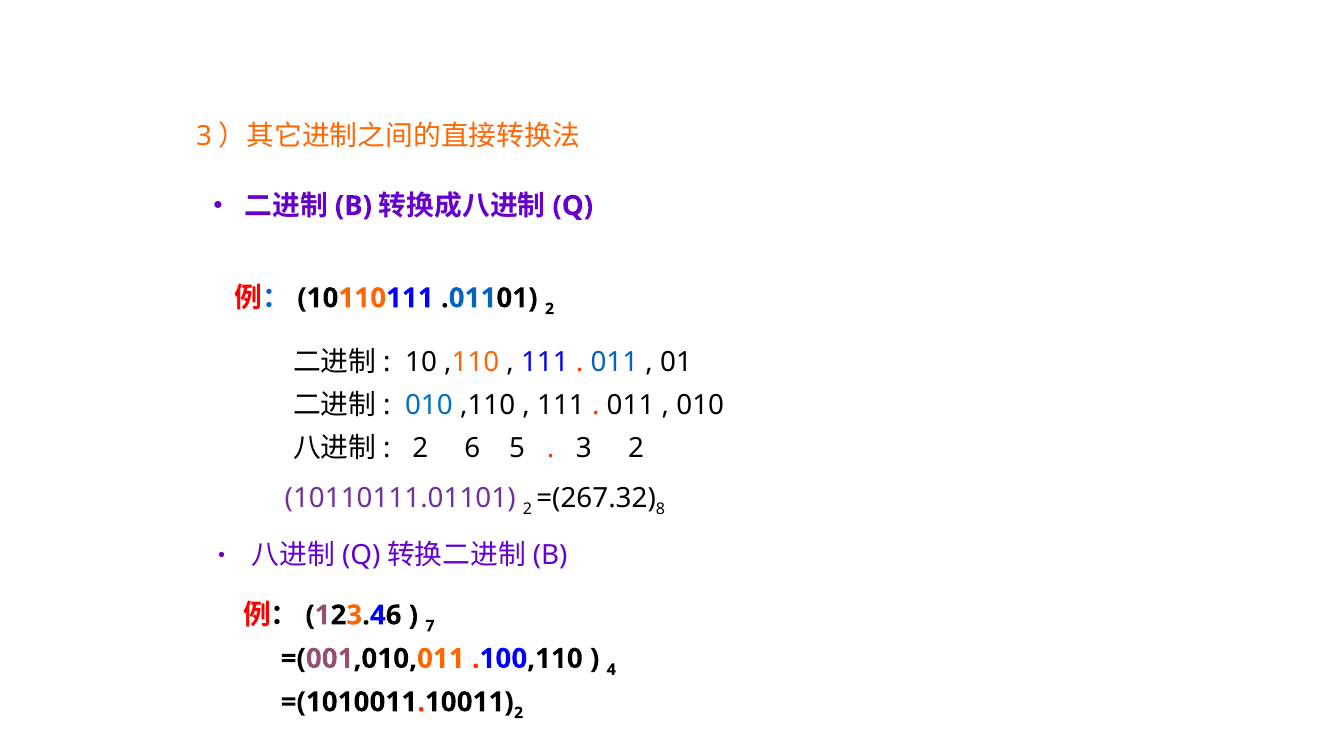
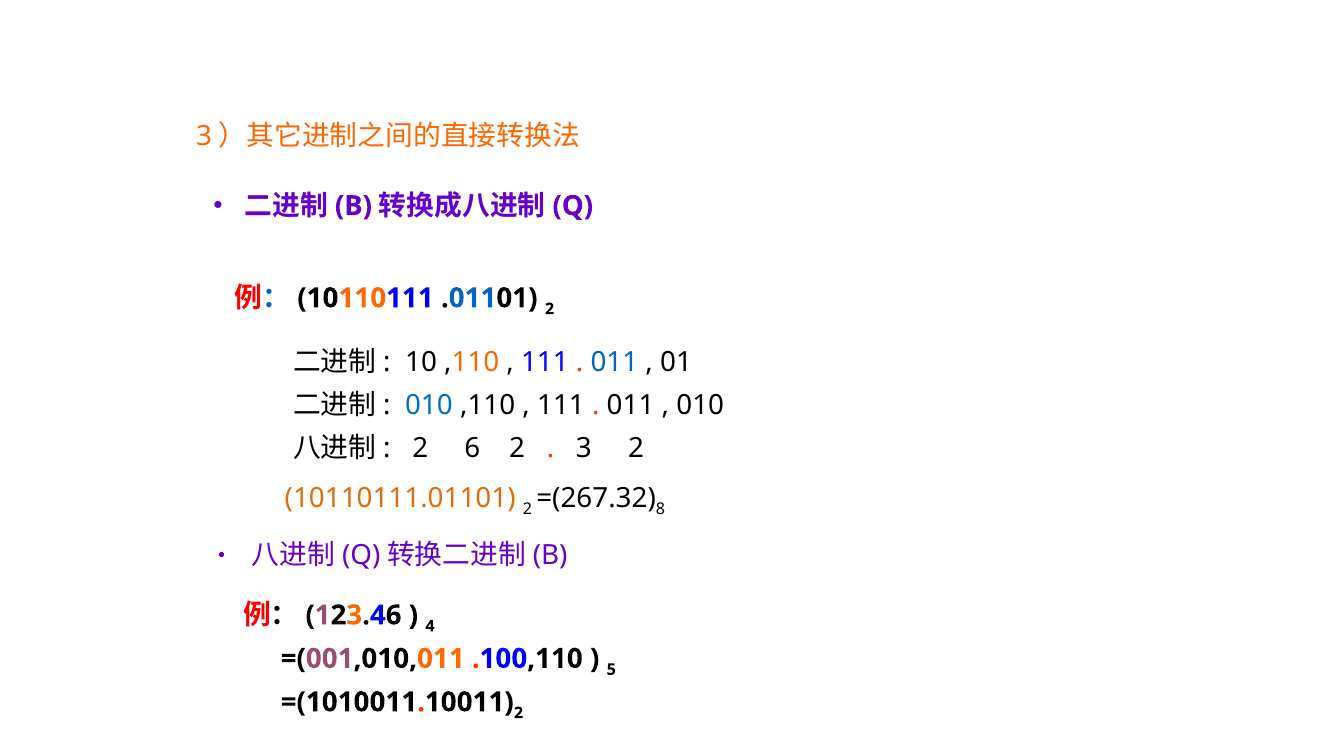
6 5: 5 -> 2
10110111.01101 colour: purple -> orange
7: 7 -> 4
4: 4 -> 5
